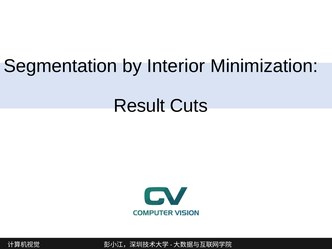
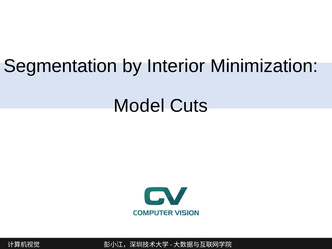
Result: Result -> Model
